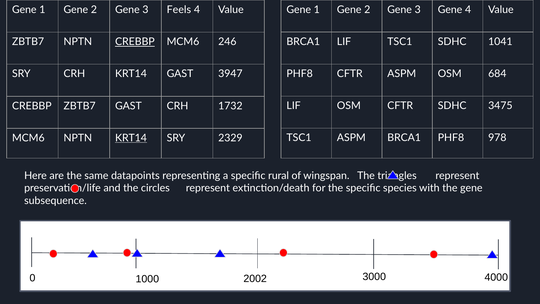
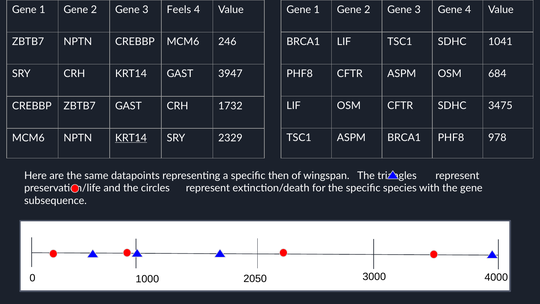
CREBBP at (135, 42) underline: present -> none
rural: rural -> then
2002: 2002 -> 2050
